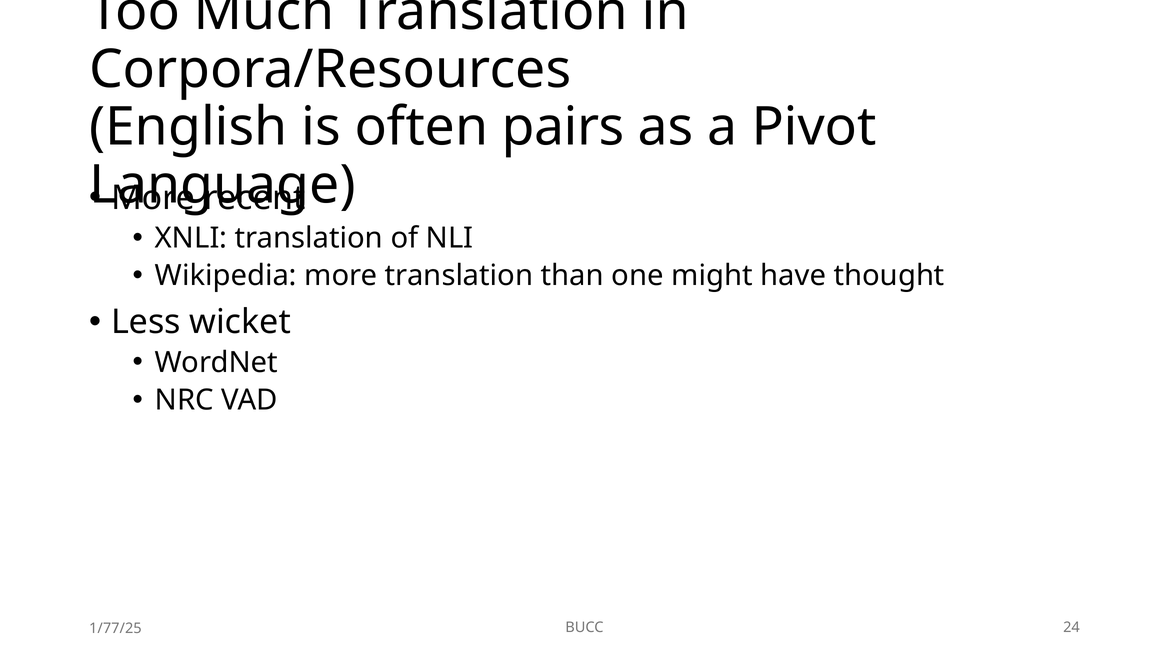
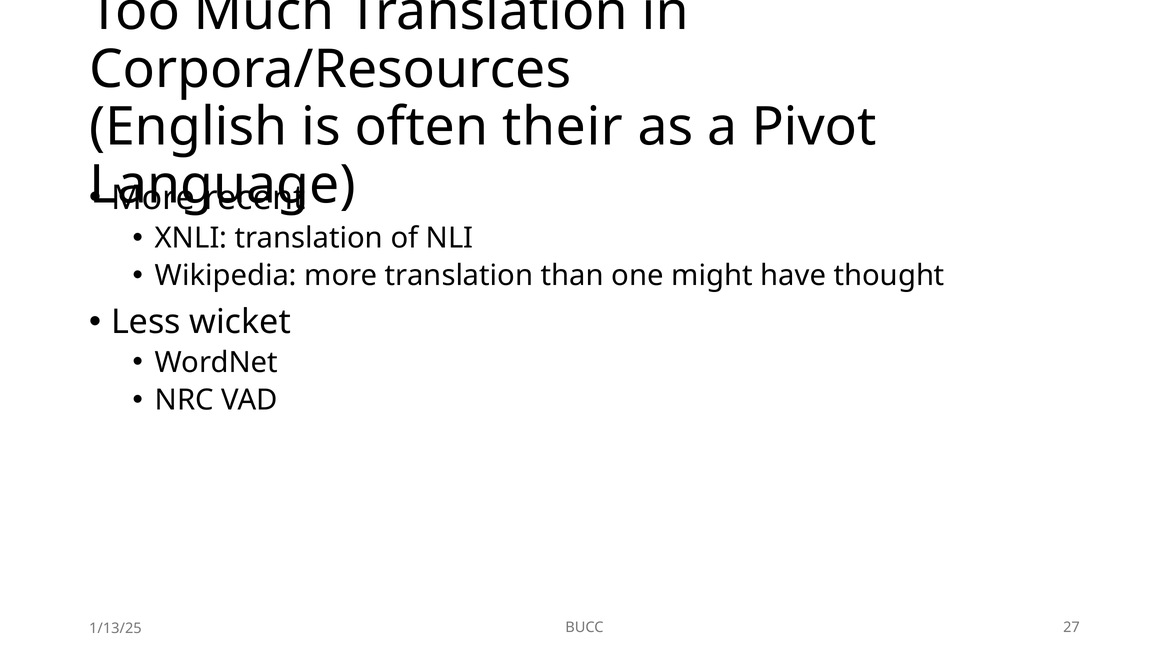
pairs: pairs -> their
24: 24 -> 27
1/77/25: 1/77/25 -> 1/13/25
